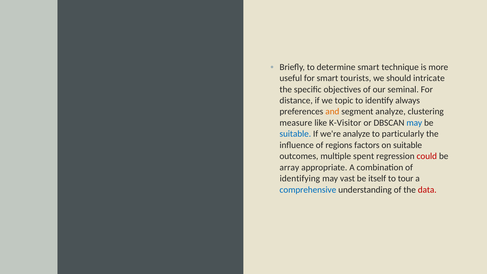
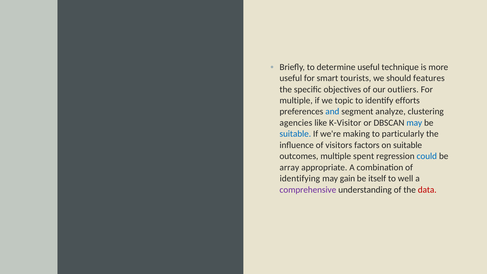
determine smart: smart -> useful
intricate: intricate -> features
seminal: seminal -> outliers
distance at (296, 100): distance -> multiple
always: always -> efforts
and colour: orange -> blue
measure: measure -> agencies
we're analyze: analyze -> making
regions: regions -> visitors
could colour: red -> blue
vast: vast -> gain
tour: tour -> well
comprehensive colour: blue -> purple
